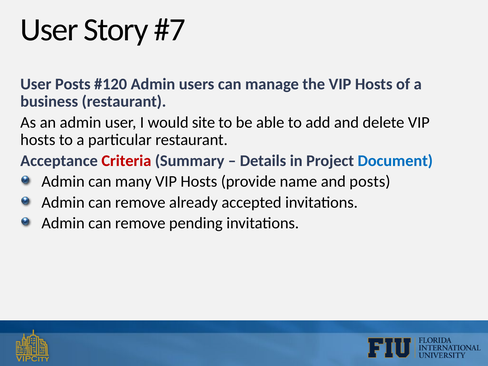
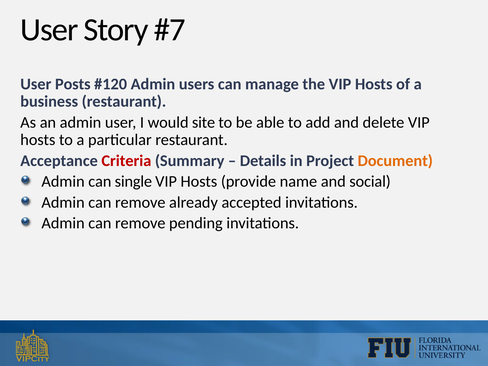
Document colour: blue -> orange
many: many -> single
and posts: posts -> social
